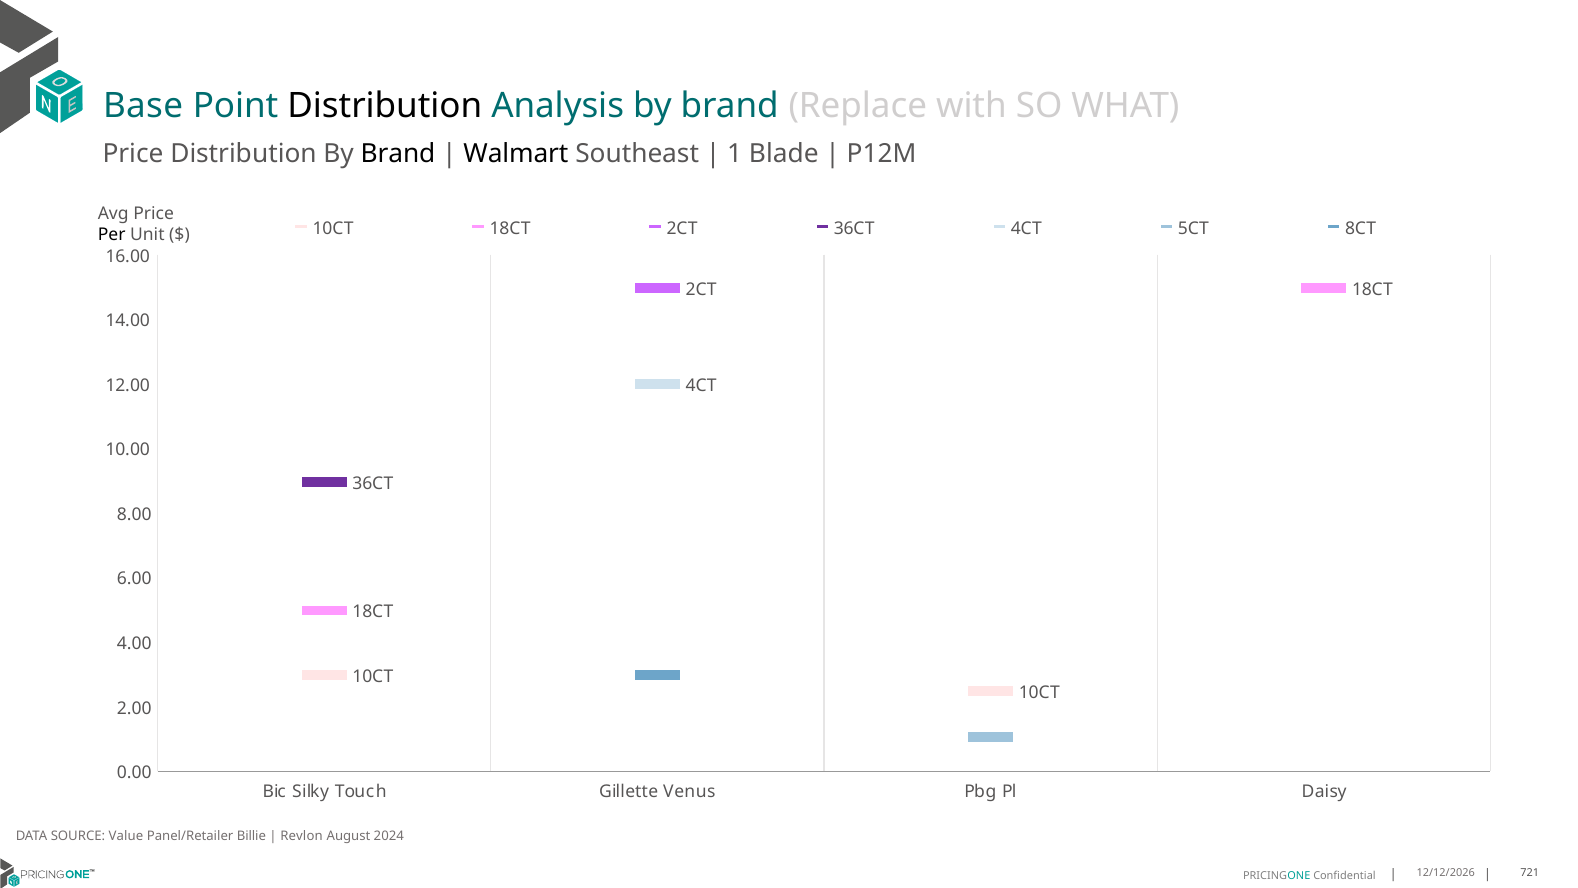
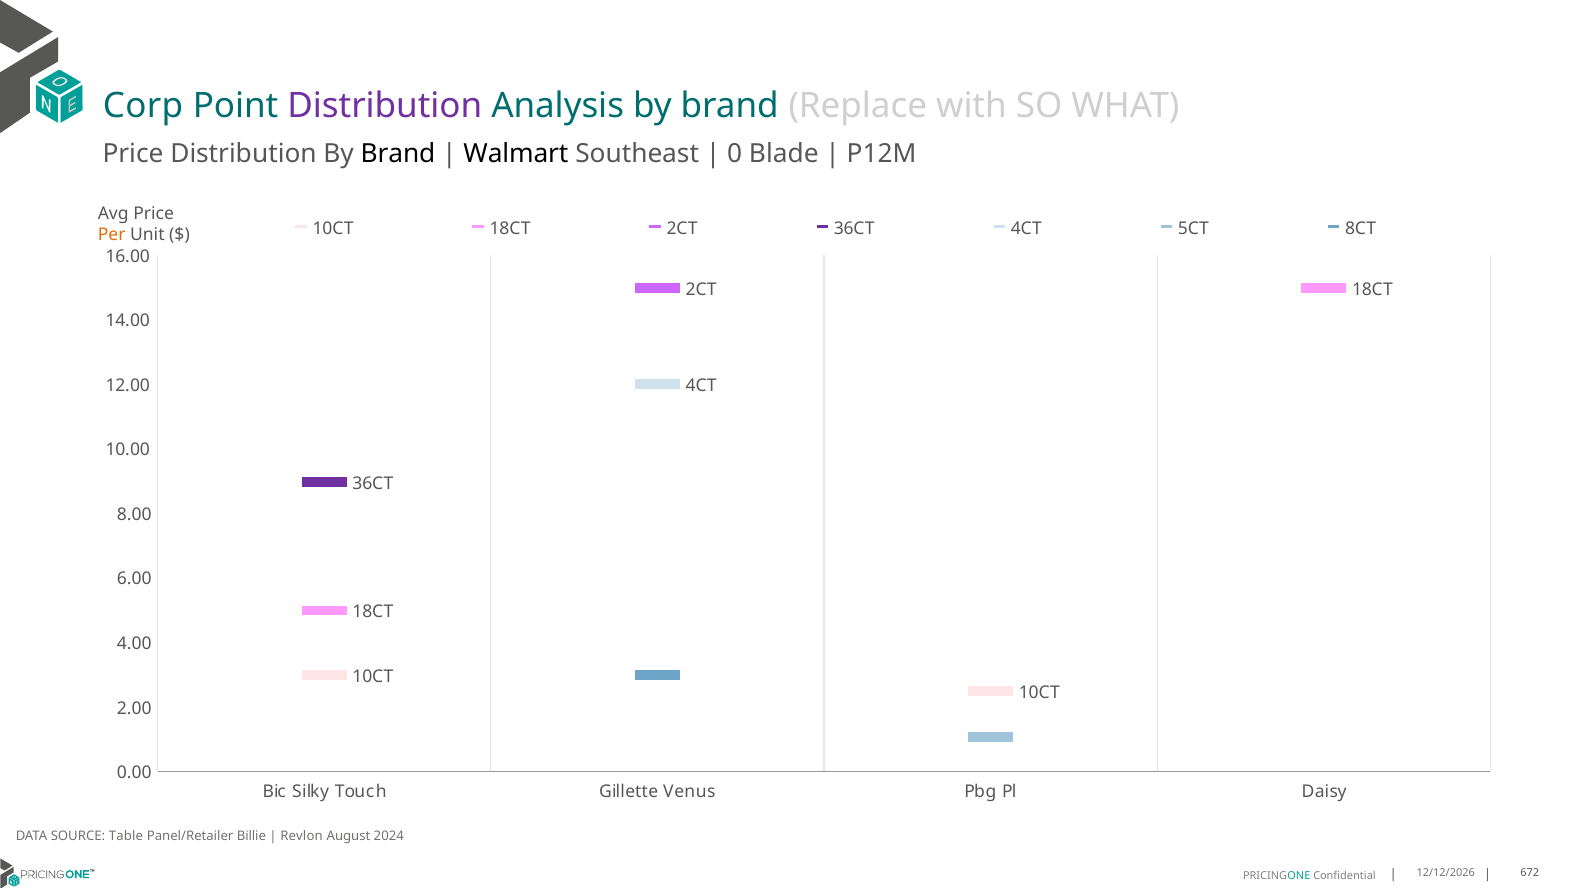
Base: Base -> Corp
Distribution at (385, 106) colour: black -> purple
1: 1 -> 0
Per colour: black -> orange
Value: Value -> Table
721: 721 -> 672
